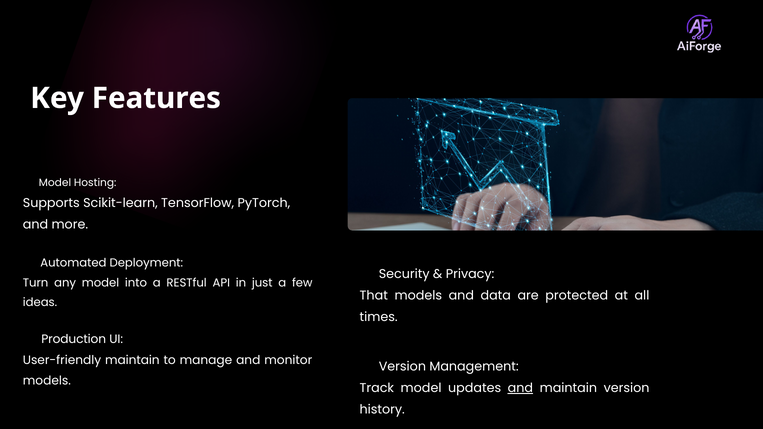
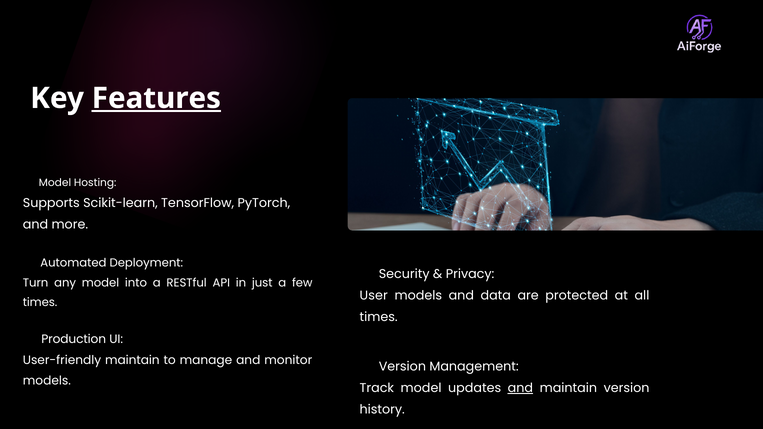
Features underline: none -> present
That: That -> User
ideas at (40, 303): ideas -> times
